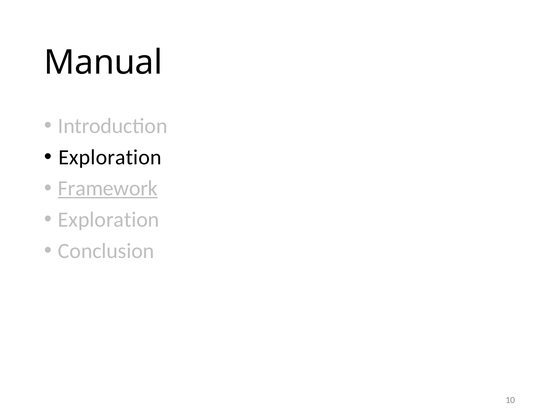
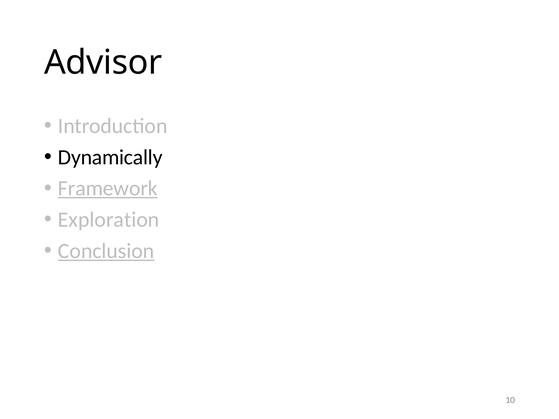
Manual: Manual -> Advisor
Exploration at (110, 157): Exploration -> Dynamically
Conclusion underline: none -> present
